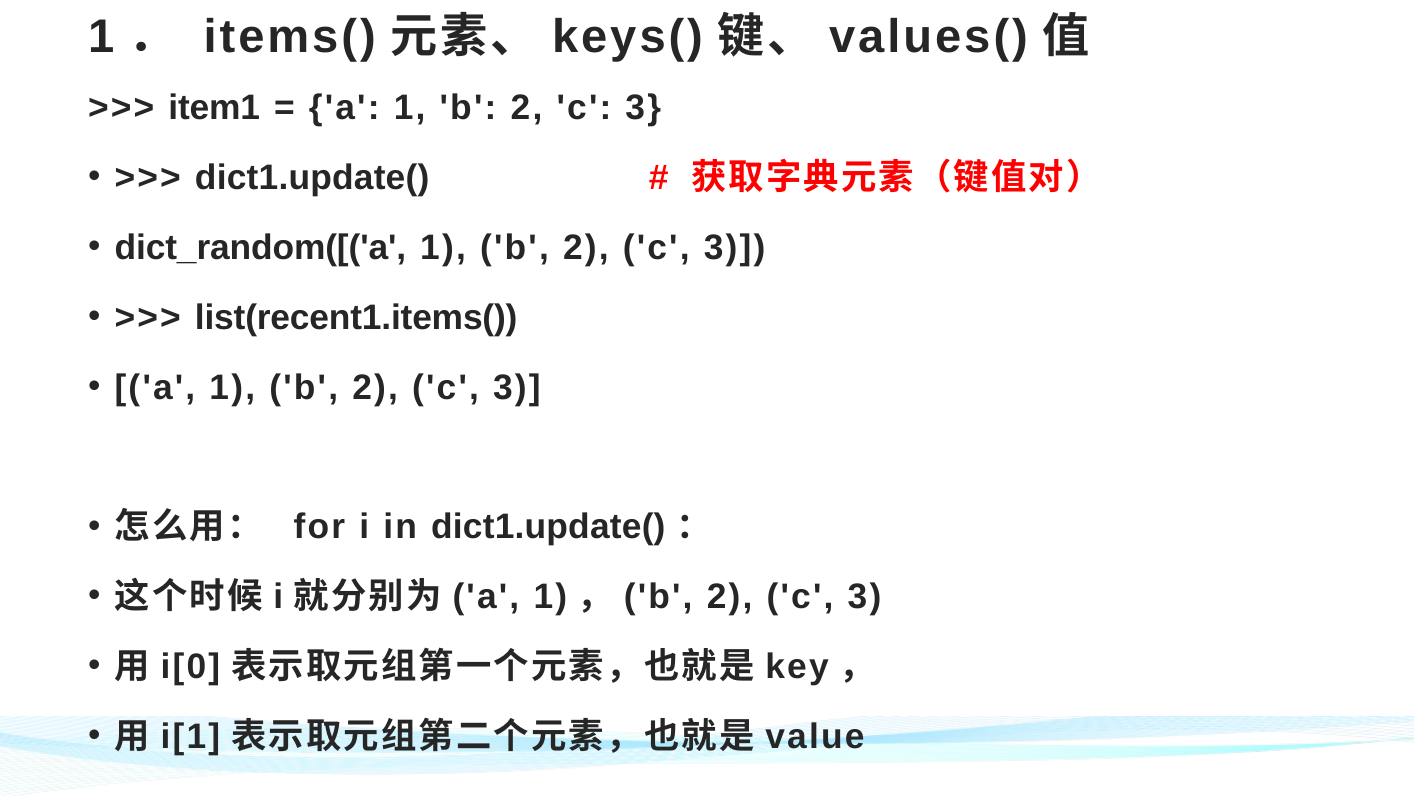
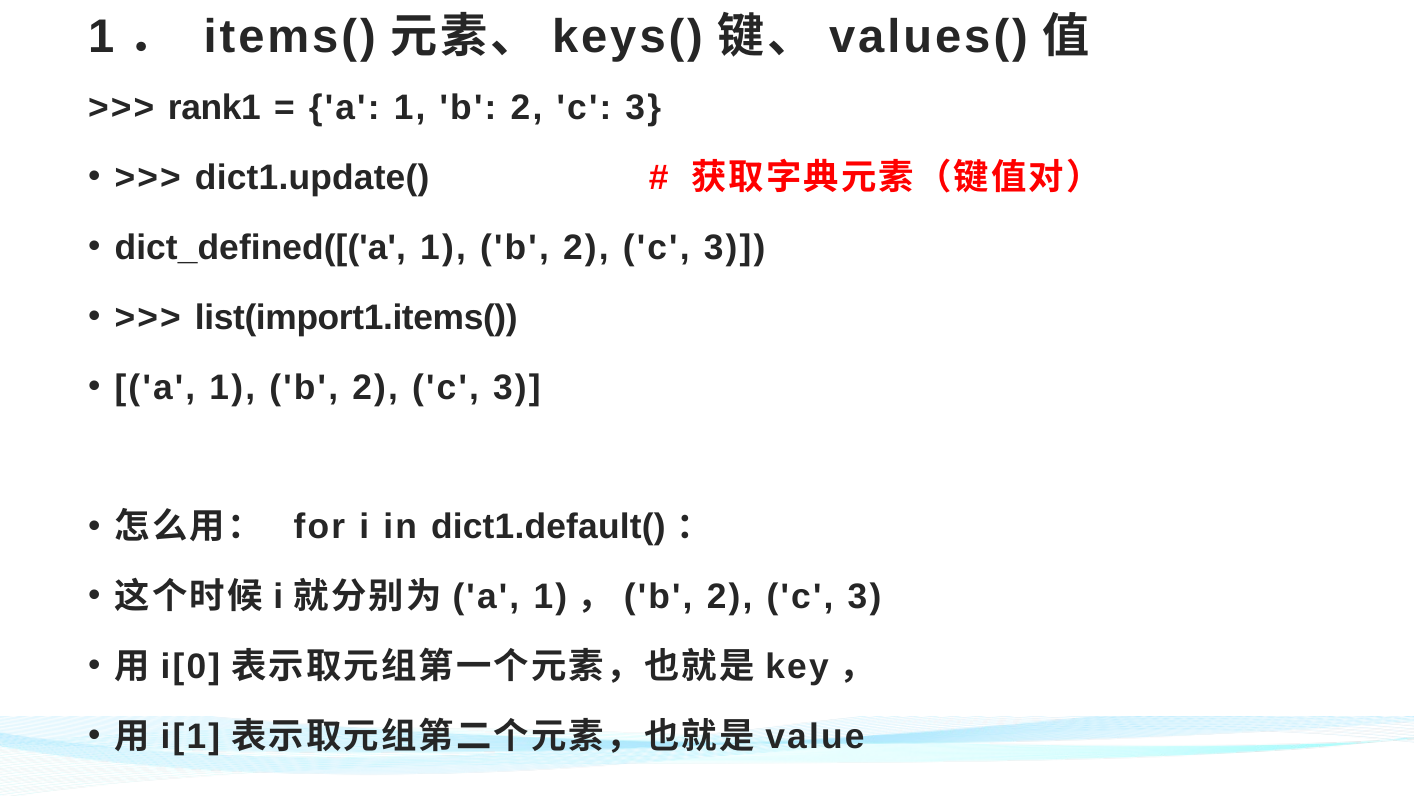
item1: item1 -> rank1
dict_random([('a: dict_random([('a -> dict_defined([('a
list(recent1.items(: list(recent1.items( -> list(import1.items(
in dict1.update(: dict1.update( -> dict1.default(
